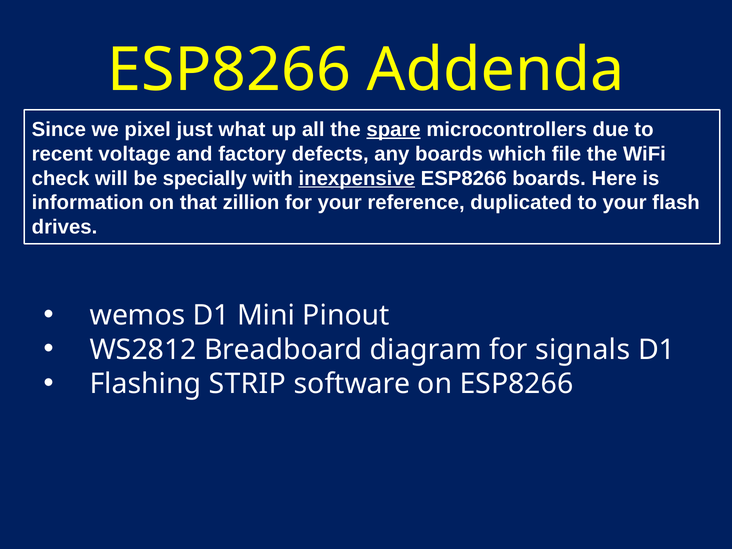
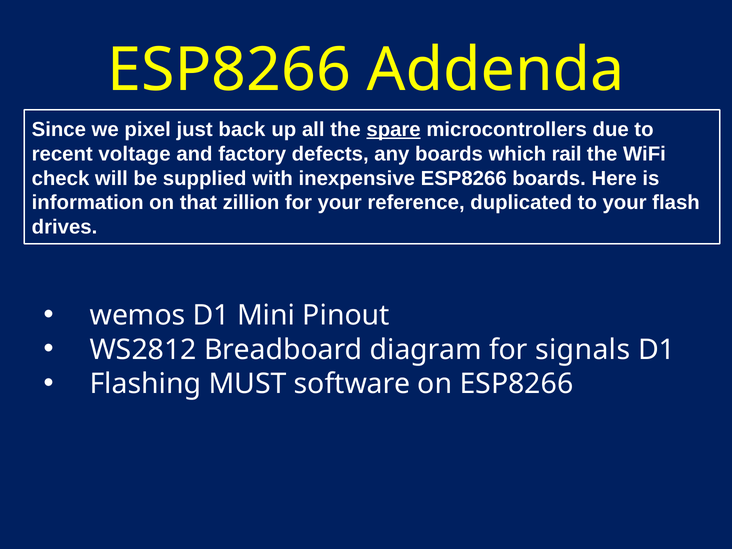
what: what -> back
file: file -> rail
specially: specially -> supplied
inexpensive underline: present -> none
STRIP: STRIP -> MUST
